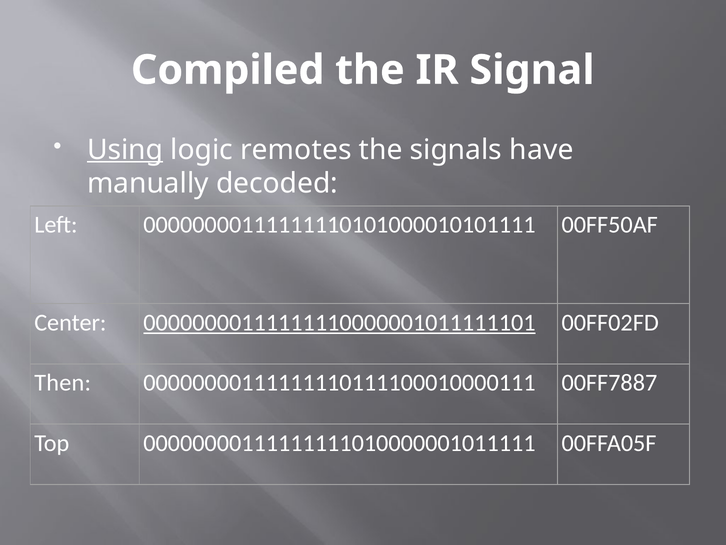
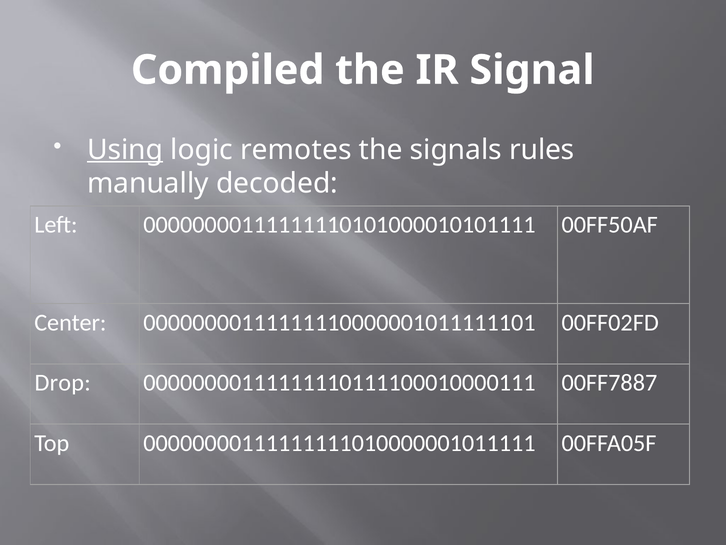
have: have -> rules
00000000111111110000001011111101 underline: present -> none
Then: Then -> Drop
